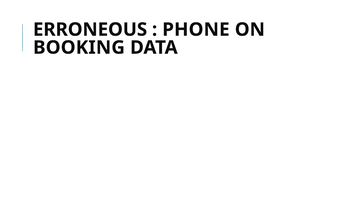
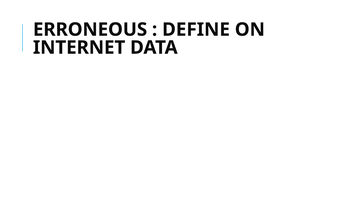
PHONE: PHONE -> DEFINE
BOOKING: BOOKING -> INTERNET
